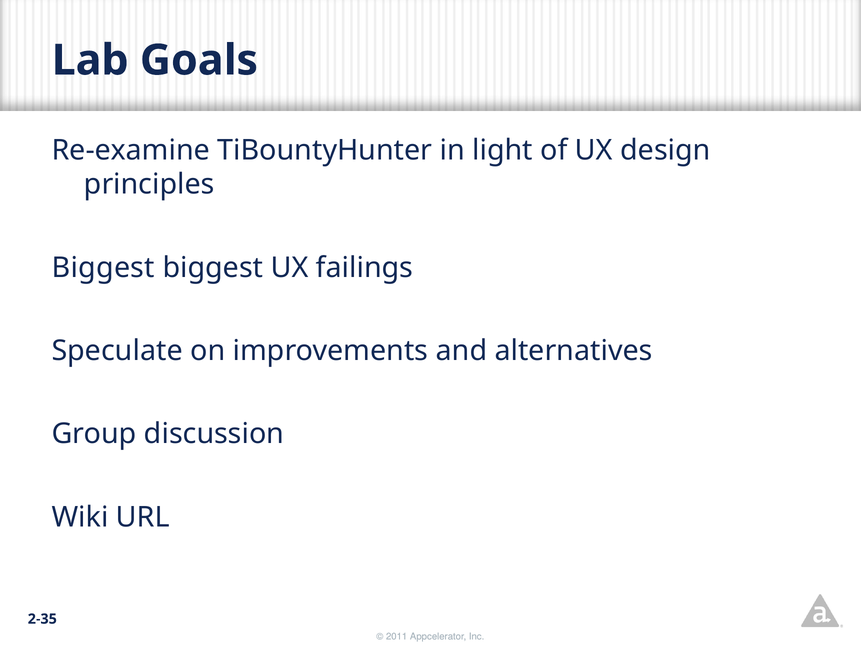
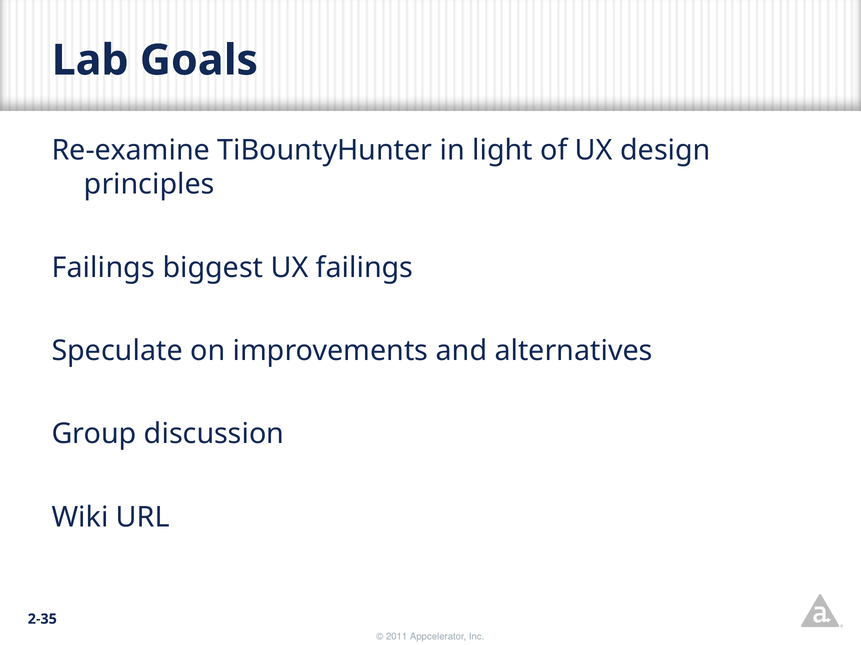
Biggest at (103, 268): Biggest -> Failings
